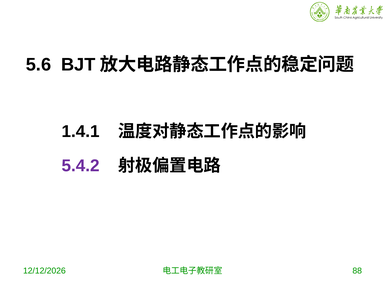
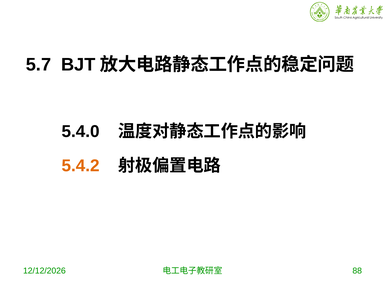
5.6: 5.6 -> 5.7
1.4.1: 1.4.1 -> 5.4.0
5.4.2 colour: purple -> orange
